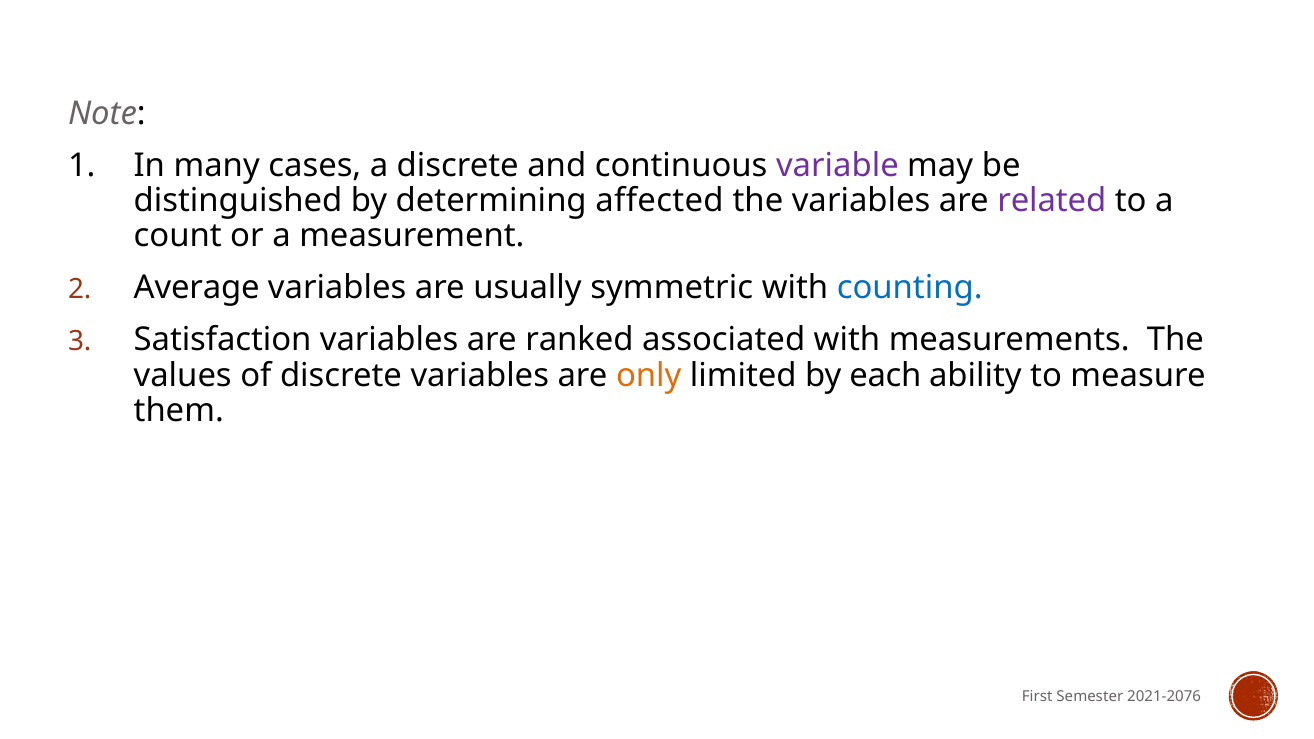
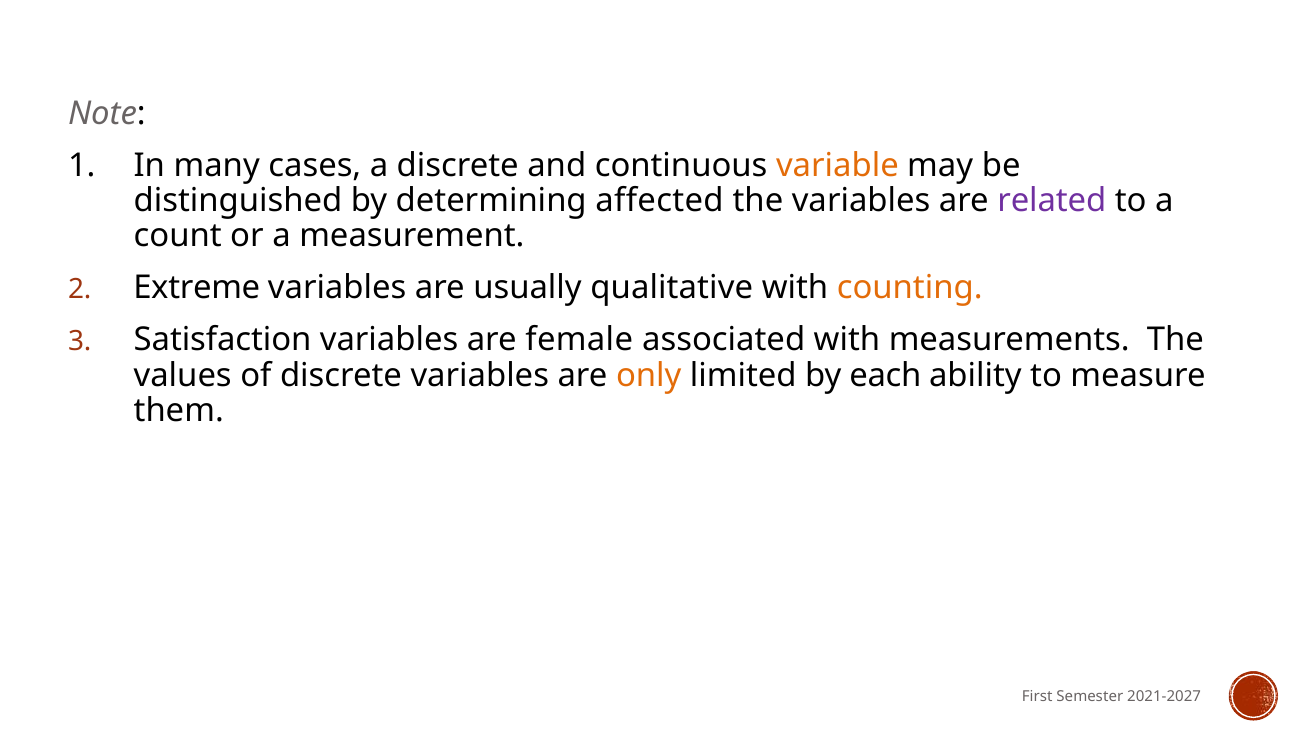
variable colour: purple -> orange
Average: Average -> Extreme
symmetric: symmetric -> qualitative
counting colour: blue -> orange
ranked: ranked -> female
2021-2076: 2021-2076 -> 2021-2027
